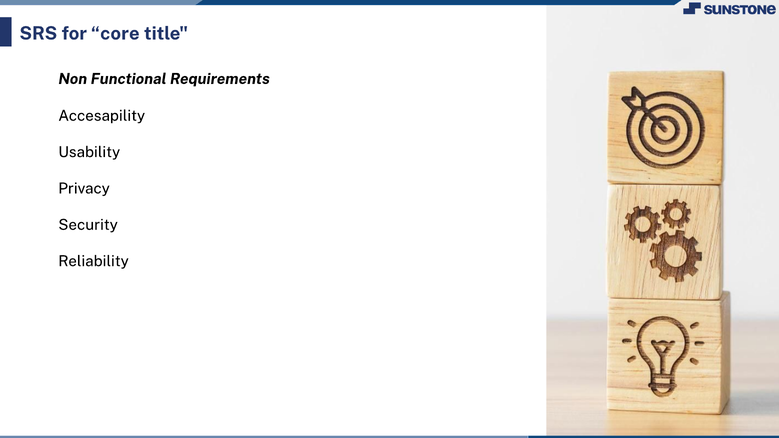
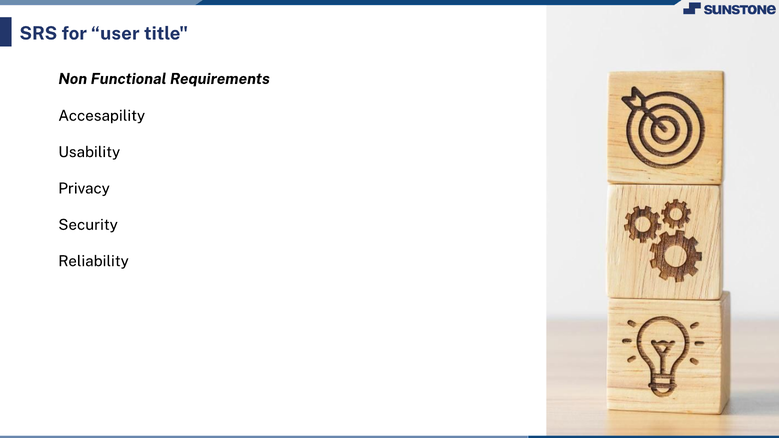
core: core -> user
